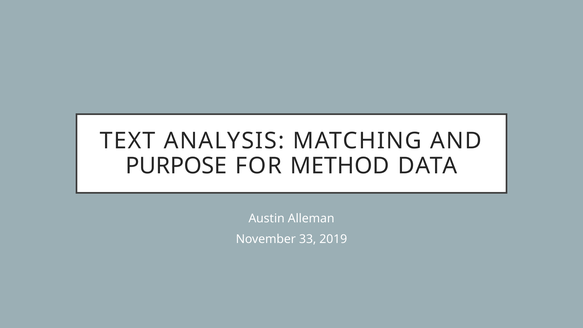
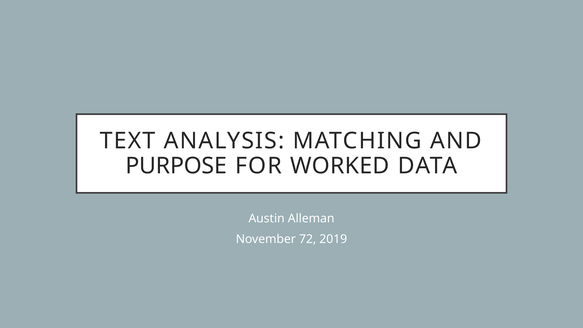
METHOD: METHOD -> WORKED
33: 33 -> 72
